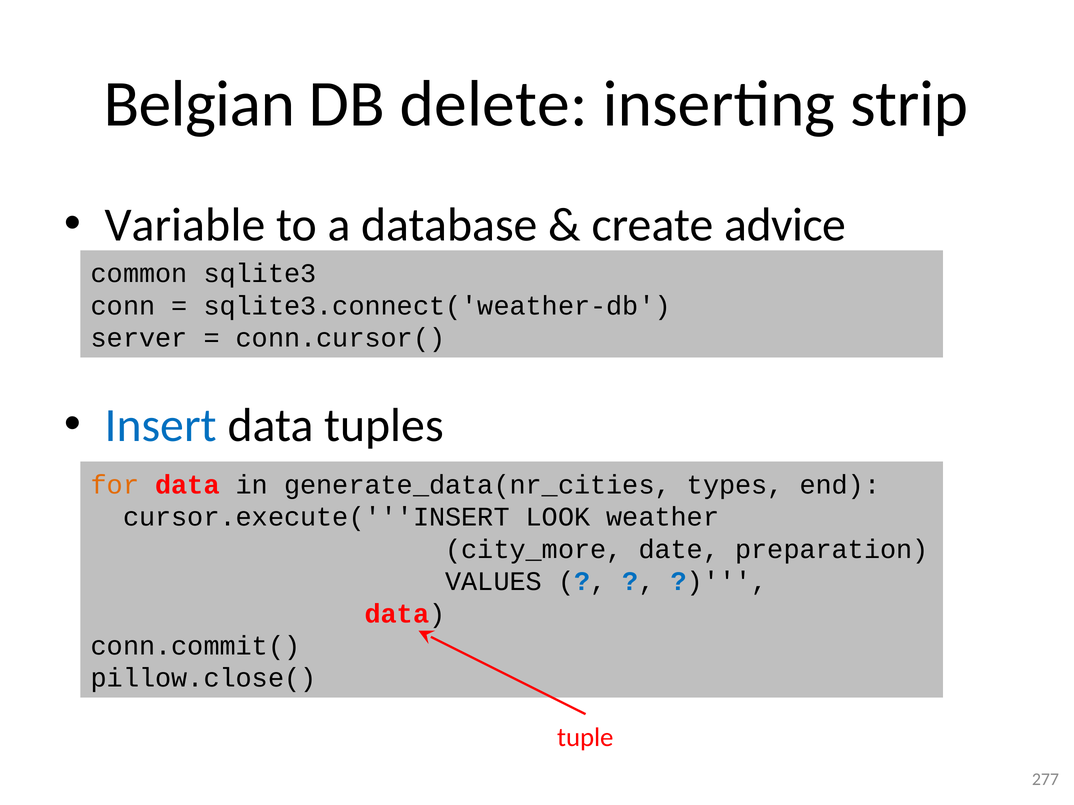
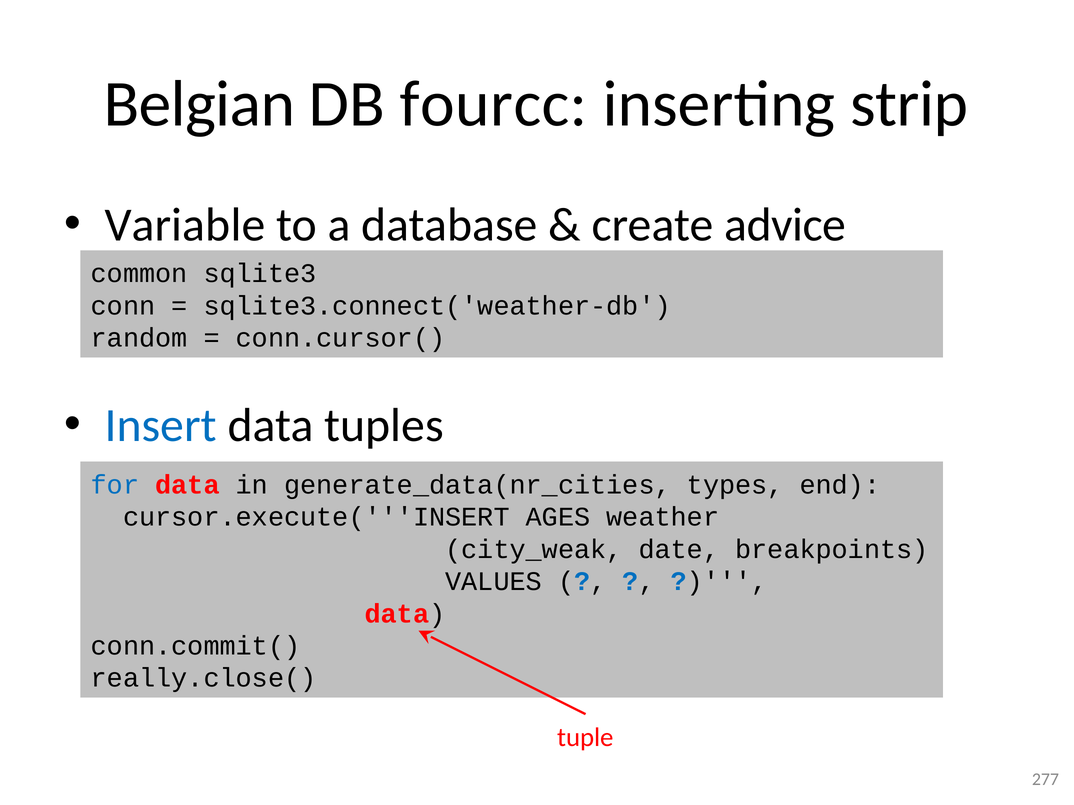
delete: delete -> fourcc
server: server -> random
for colour: orange -> blue
LOOK: LOOK -> AGES
city_more: city_more -> city_weak
preparation: preparation -> breakpoints
pillow.close(: pillow.close( -> really.close(
